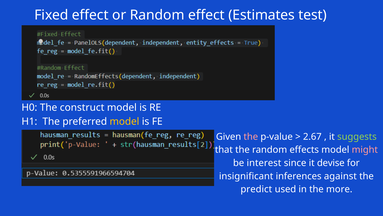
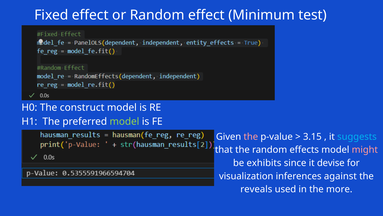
Estimates: Estimates -> Minimum
model at (124, 121) colour: yellow -> light green
2.67: 2.67 -> 3.15
suggests colour: light green -> light blue
interest: interest -> exhibits
insignificant: insignificant -> visualization
predict: predict -> reveals
